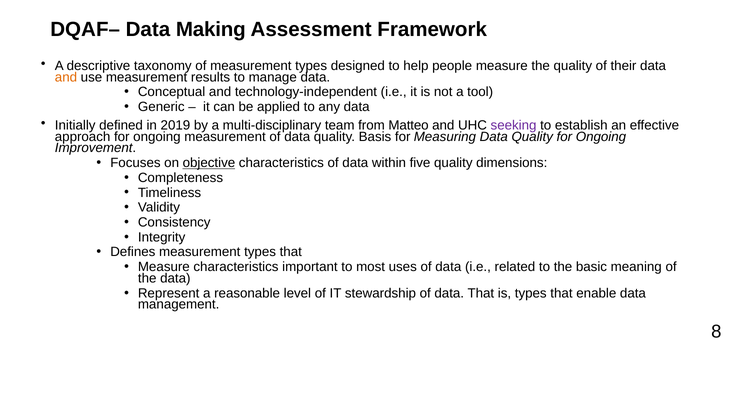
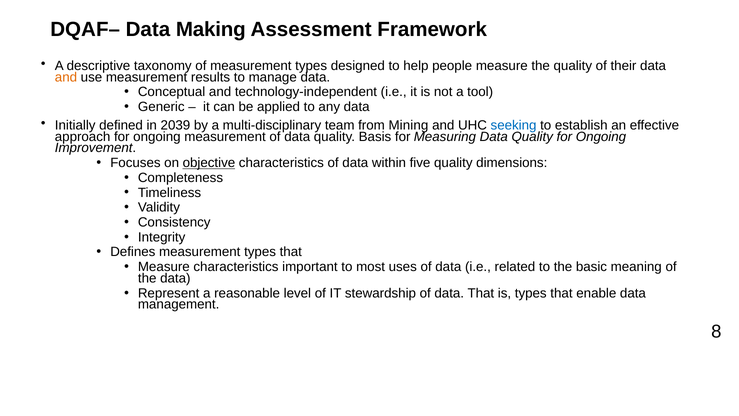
2019: 2019 -> 2039
Matteo: Matteo -> Mining
seeking colour: purple -> blue
